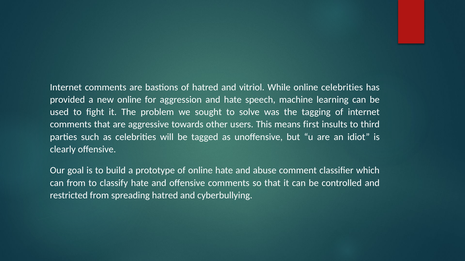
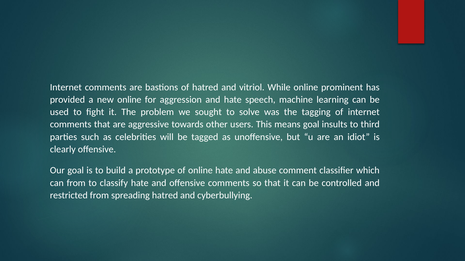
online celebrities: celebrities -> prominent
means first: first -> goal
